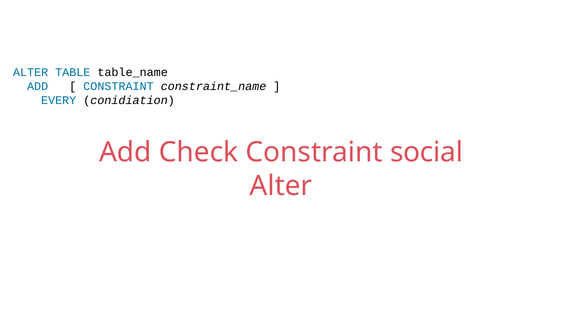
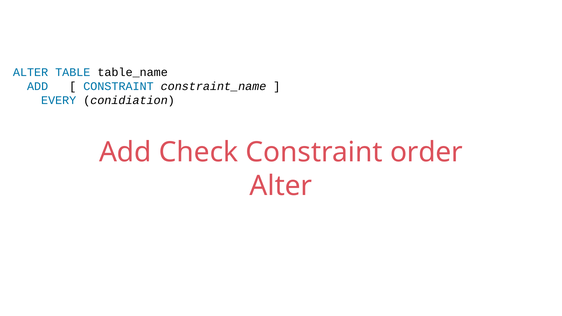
social: social -> order
